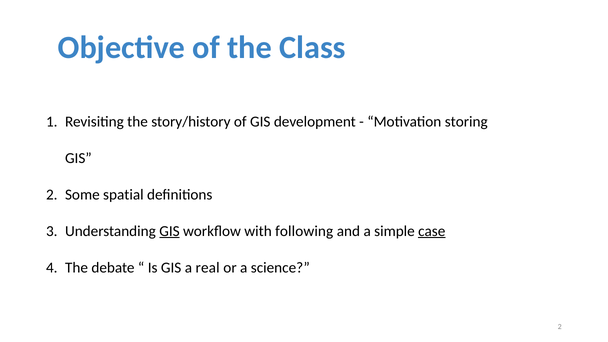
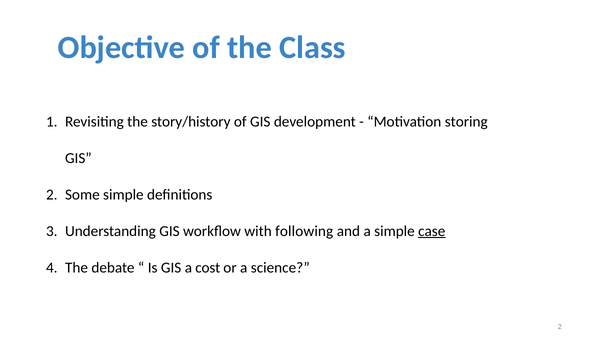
Some spatial: spatial -> simple
GIS at (169, 231) underline: present -> none
real: real -> cost
